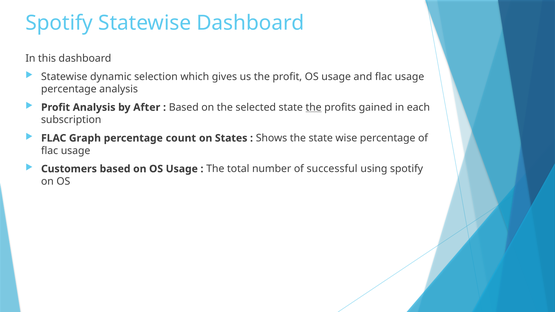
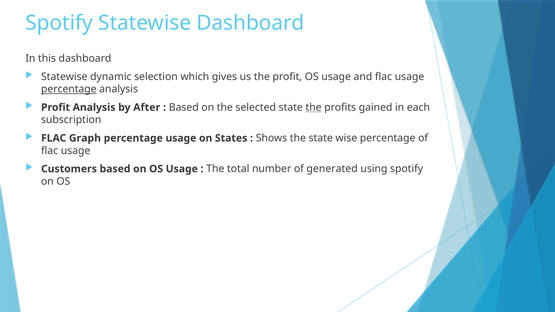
percentage at (69, 89) underline: none -> present
percentage count: count -> usage
successful: successful -> generated
